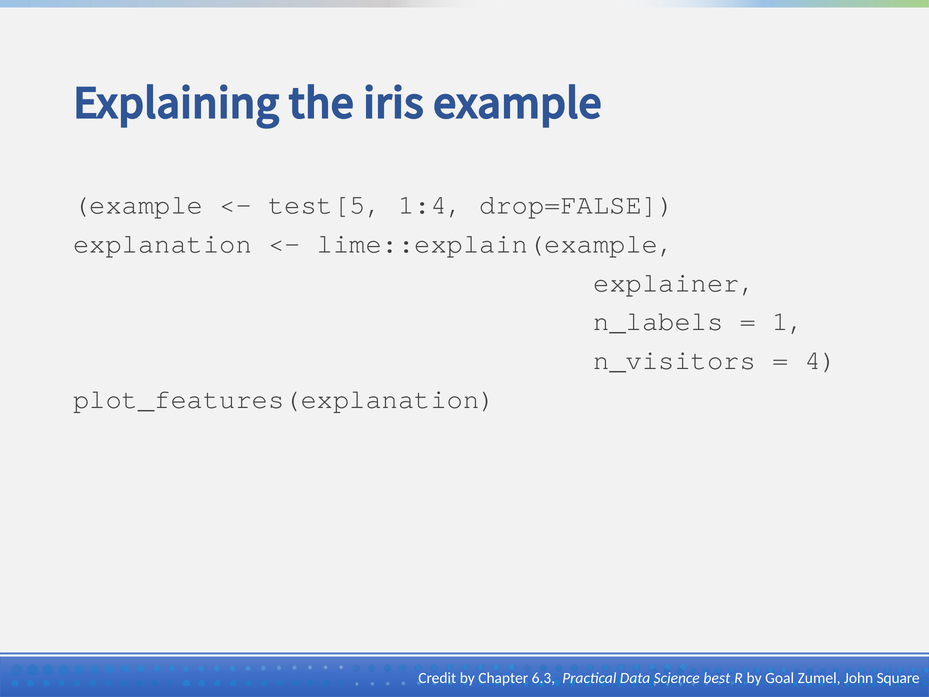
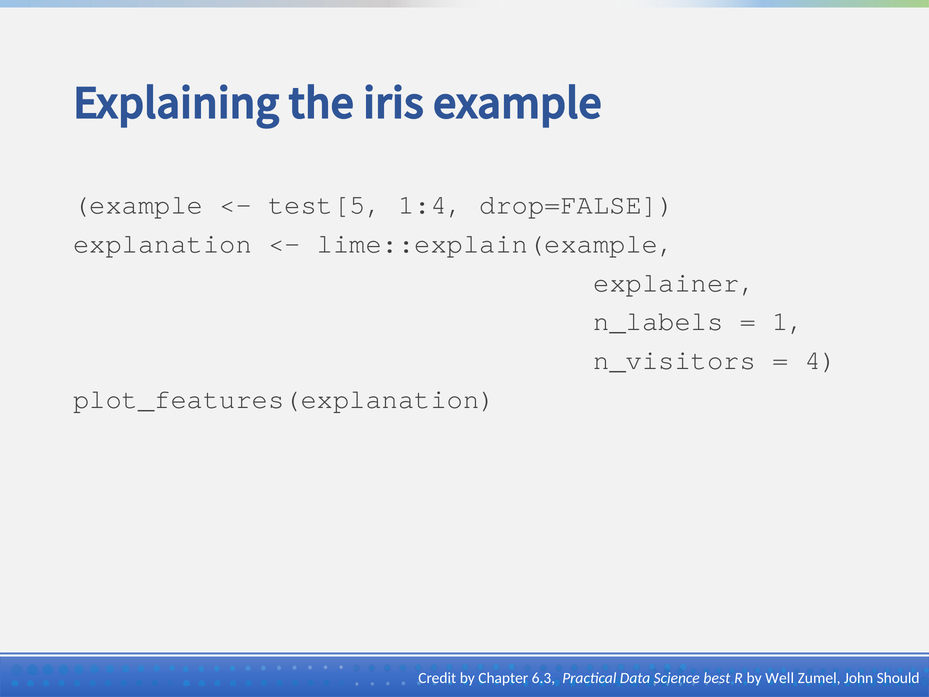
Goal: Goal -> Well
Square: Square -> Should
